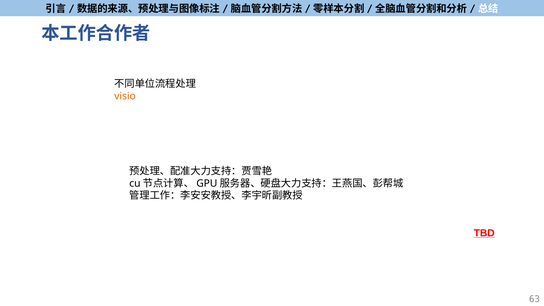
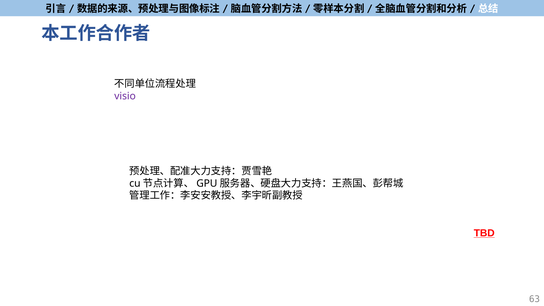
visio colour: orange -> purple
